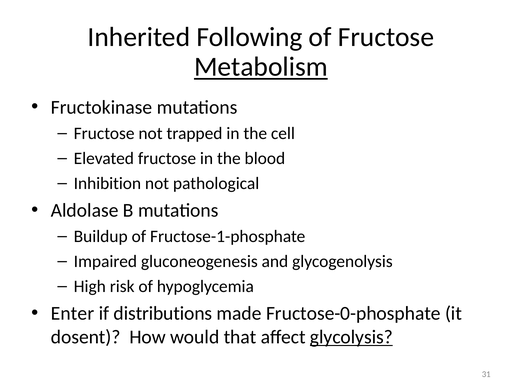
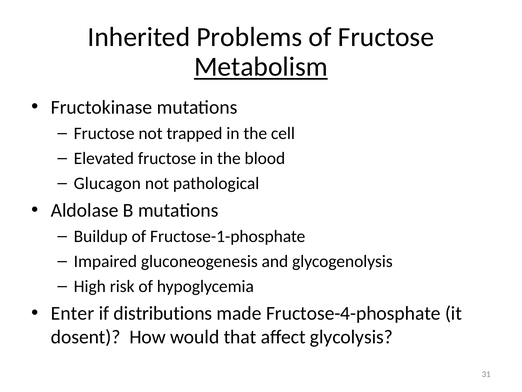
Following: Following -> Problems
Inhibition: Inhibition -> Glucagon
Fructose-0-phosphate: Fructose-0-phosphate -> Fructose-4-phosphate
glycolysis underline: present -> none
